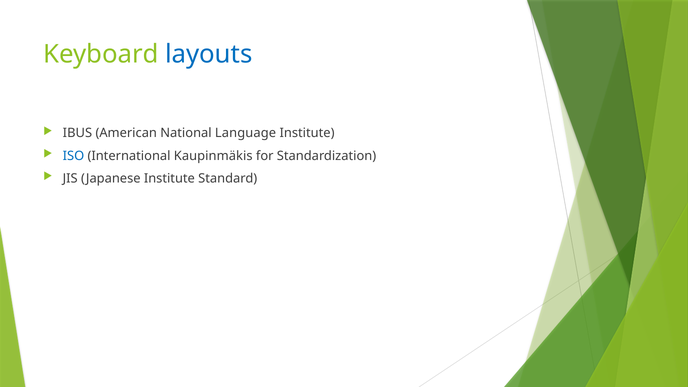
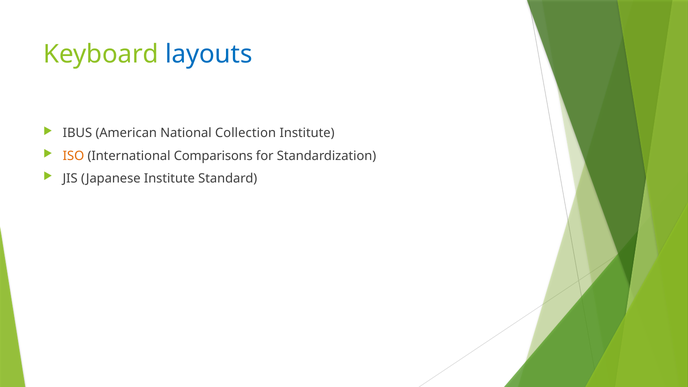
Language: Language -> Collection
ISO colour: blue -> orange
Kaupinmäkis: Kaupinmäkis -> Comparisons
